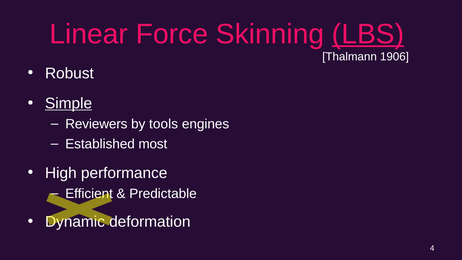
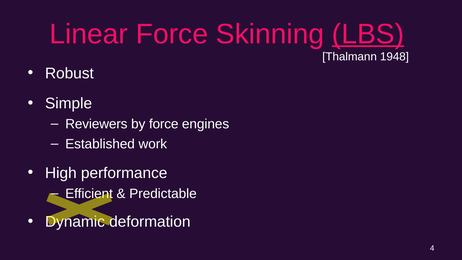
1906: 1906 -> 1948
Simple underline: present -> none
by tools: tools -> force
most: most -> work
